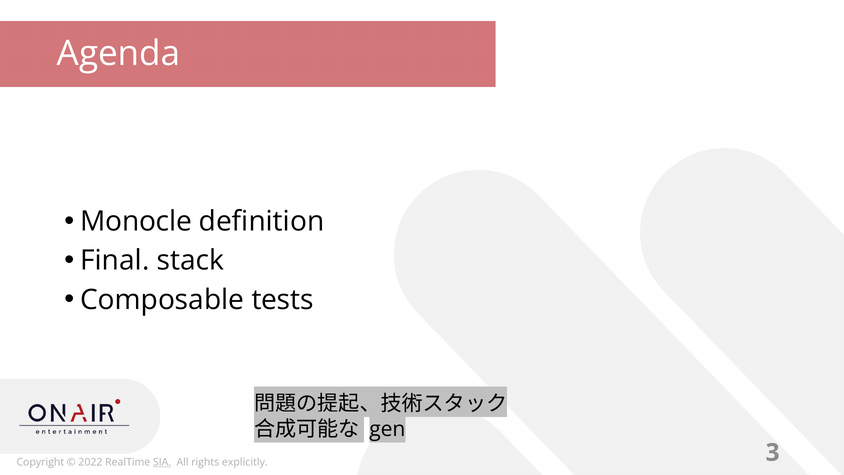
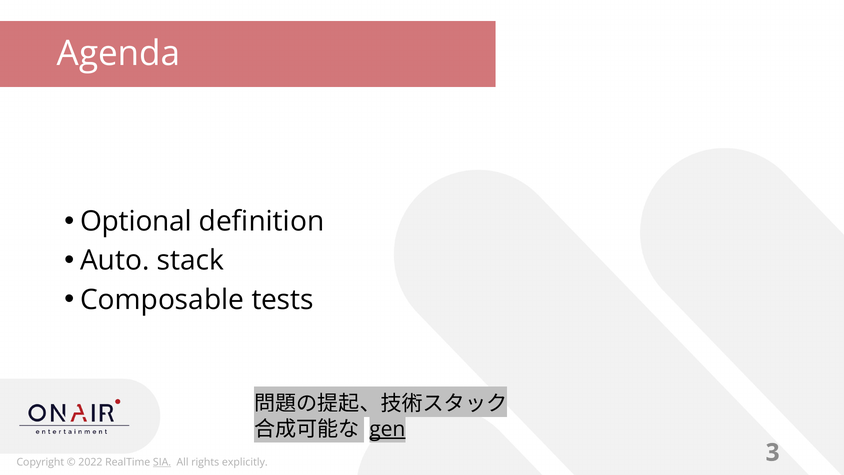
Monocle: Monocle -> Optional
Final: Final -> Auto
gen underline: none -> present
